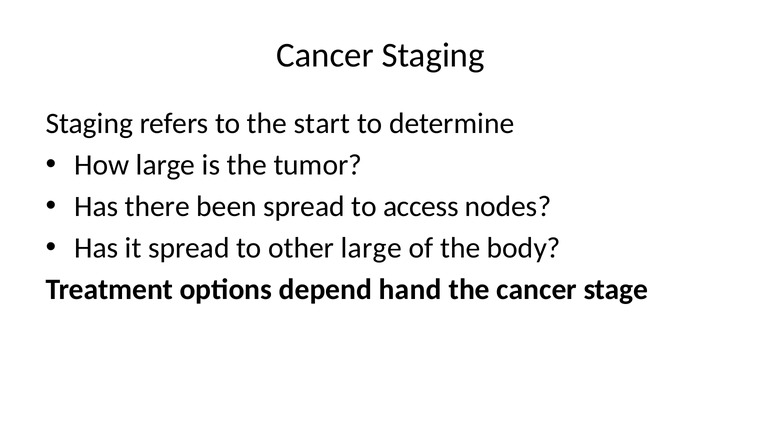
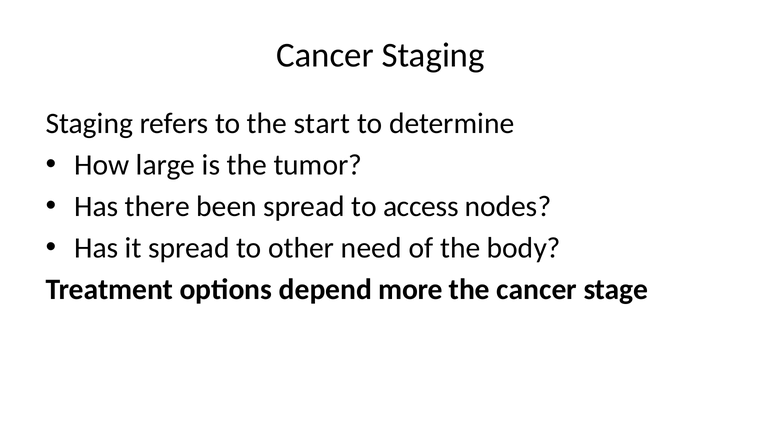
other large: large -> need
hand: hand -> more
